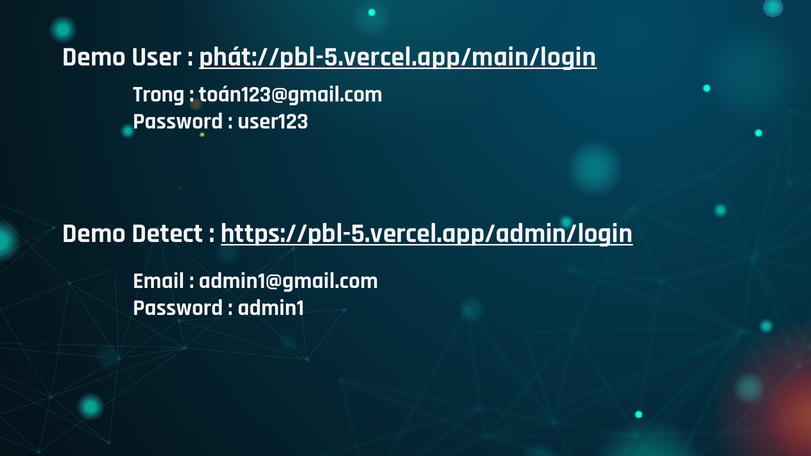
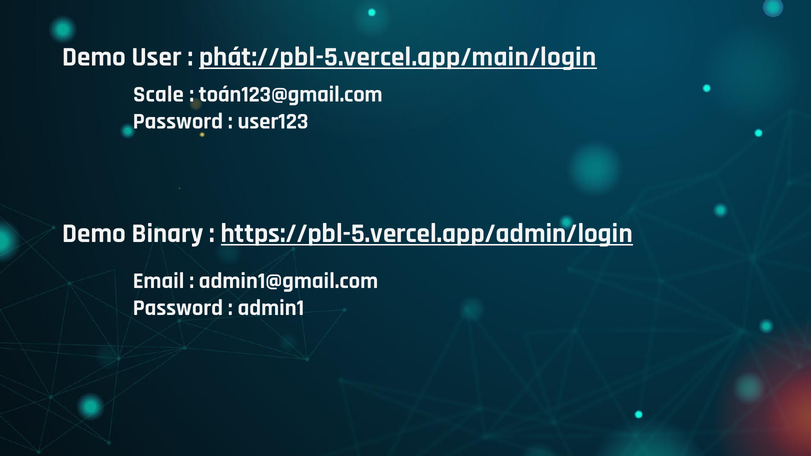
Trong: Trong -> Scale
Detect: Detect -> Binary
